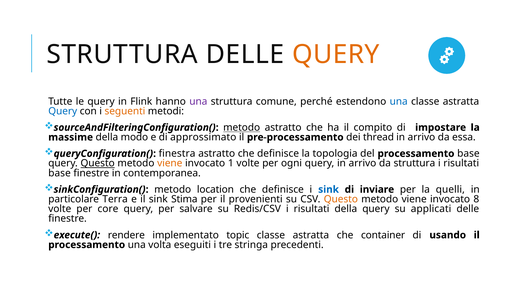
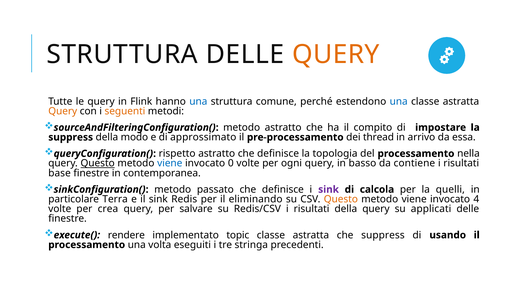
una at (198, 101) colour: purple -> blue
Query at (63, 111) colour: blue -> orange
metodo at (242, 128) underline: present -> none
massime at (71, 137): massime -> suppress
finestra: finestra -> rispetto
processamento base: base -> nella
viene at (170, 163) colour: orange -> blue
1: 1 -> 0
query in arrivo: arrivo -> basso
da struttura: struttura -> contiene
location: location -> passato
sink at (329, 190) colour: blue -> purple
inviare: inviare -> calcola
Stima: Stima -> Redis
provenienti: provenienti -> eliminando
8: 8 -> 4
core: core -> crea
che container: container -> suppress
